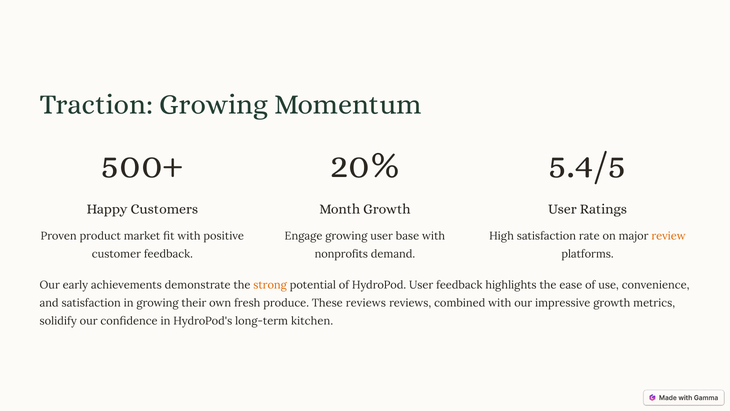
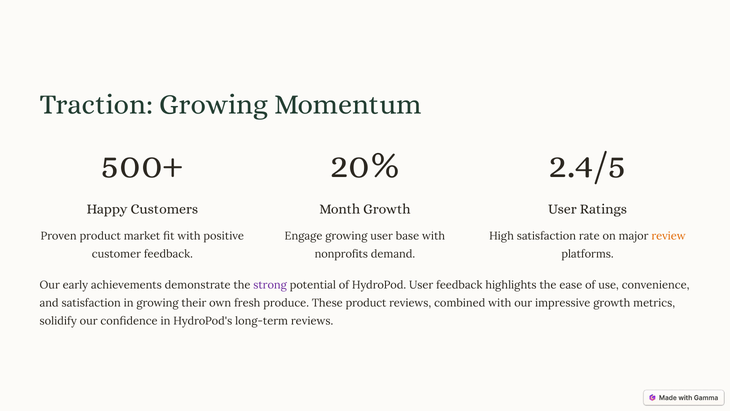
5.4/5: 5.4/5 -> 2.4/5
strong colour: orange -> purple
These reviews: reviews -> product
long-term kitchen: kitchen -> reviews
